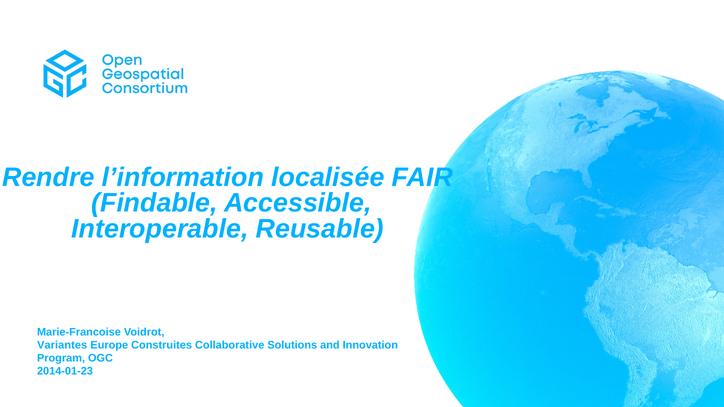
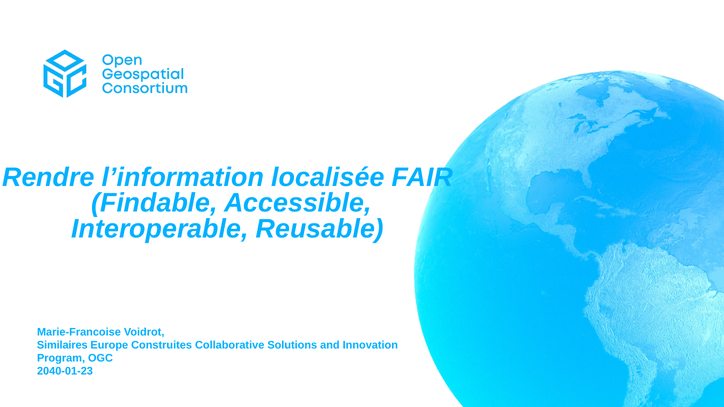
Variantes: Variantes -> Similaires
2014-01-23: 2014-01-23 -> 2040-01-23
